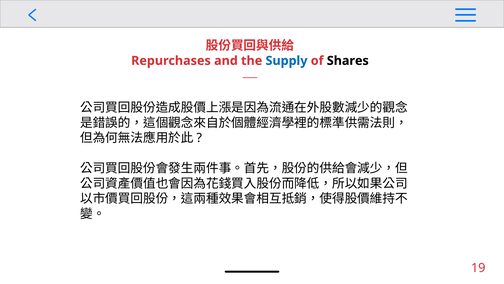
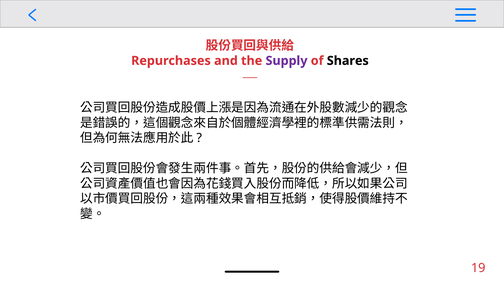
Supply colour: blue -> purple
